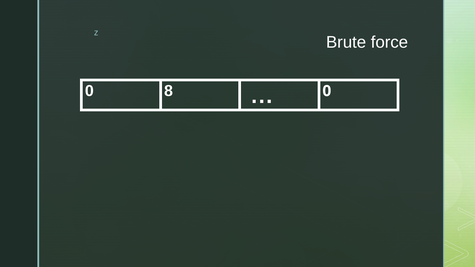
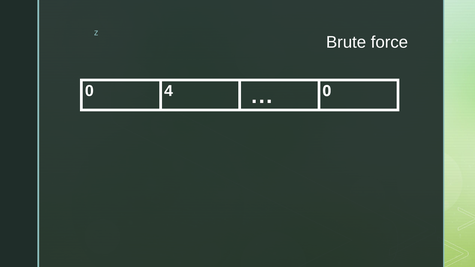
8: 8 -> 4
